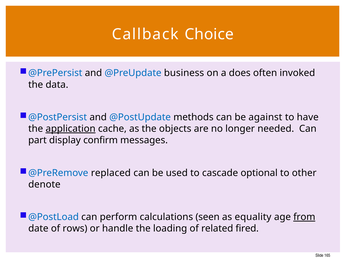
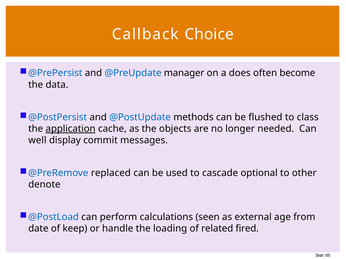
business: business -> manager
invoked: invoked -> become
against: against -> flushed
have: have -> class
part: part -> well
confirm: confirm -> commit
equality: equality -> external
from underline: present -> none
rows: rows -> keep
